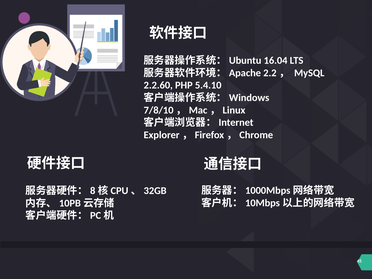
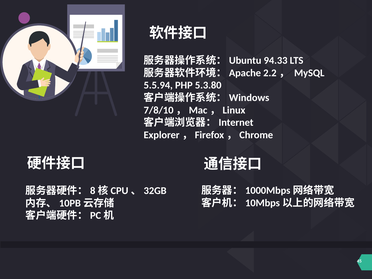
16.04: 16.04 -> 94.33
2.2.60: 2.2.60 -> 5.5.94
5.4.10: 5.4.10 -> 5.3.80
